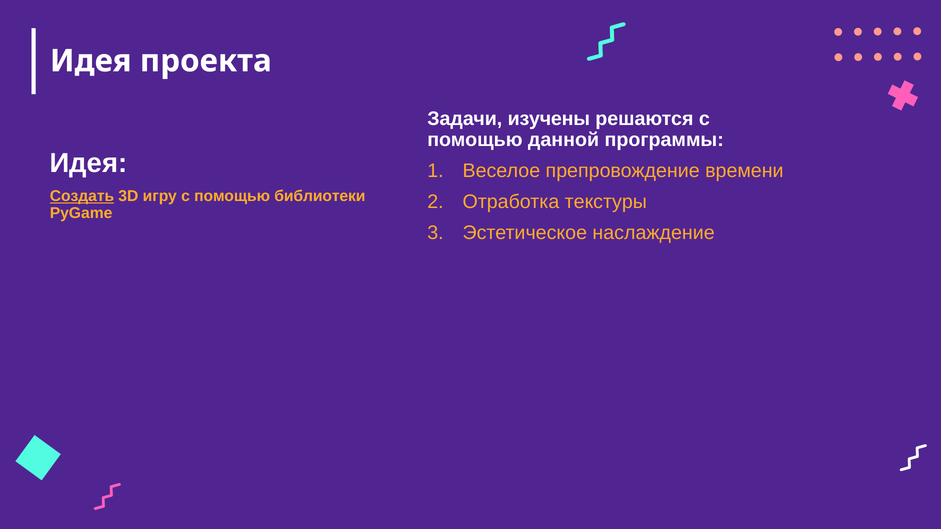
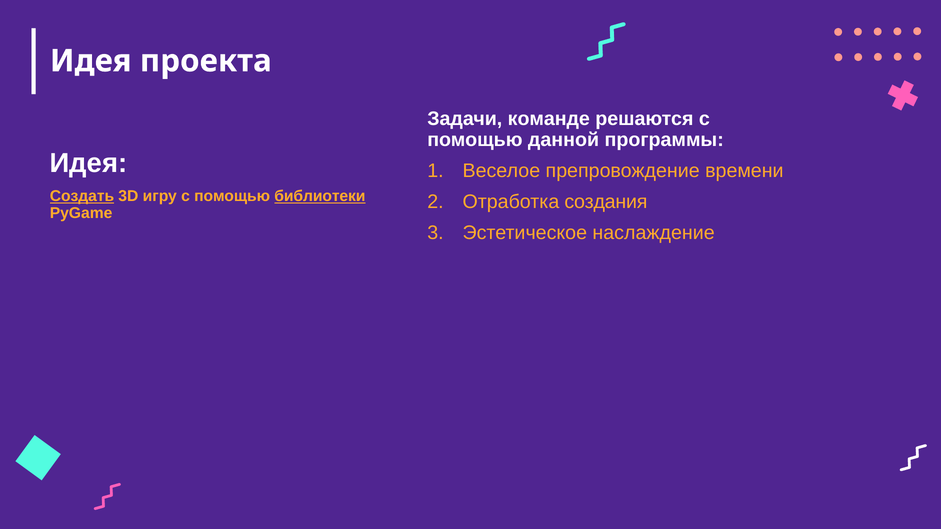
изучены: изучены -> команде
библиотеки underline: none -> present
текстуры: текстуры -> создания
